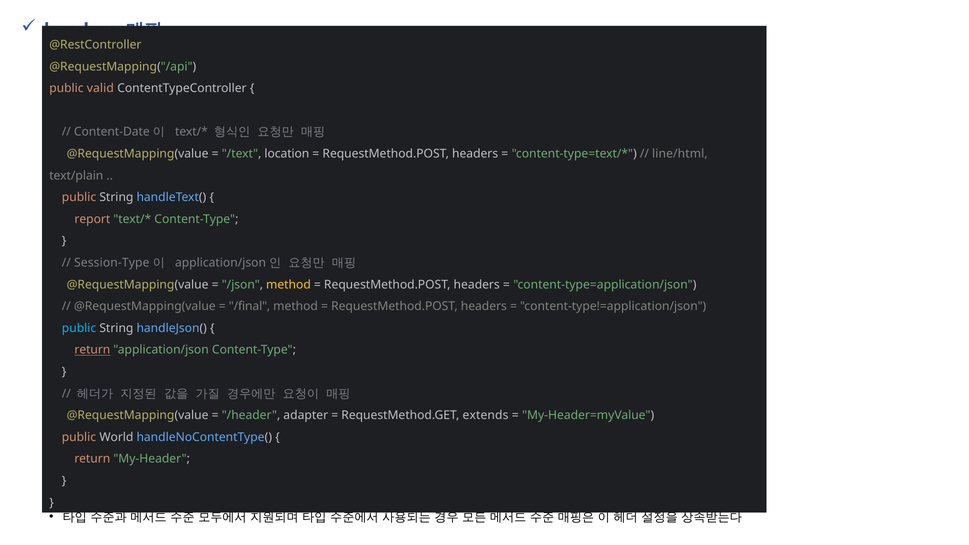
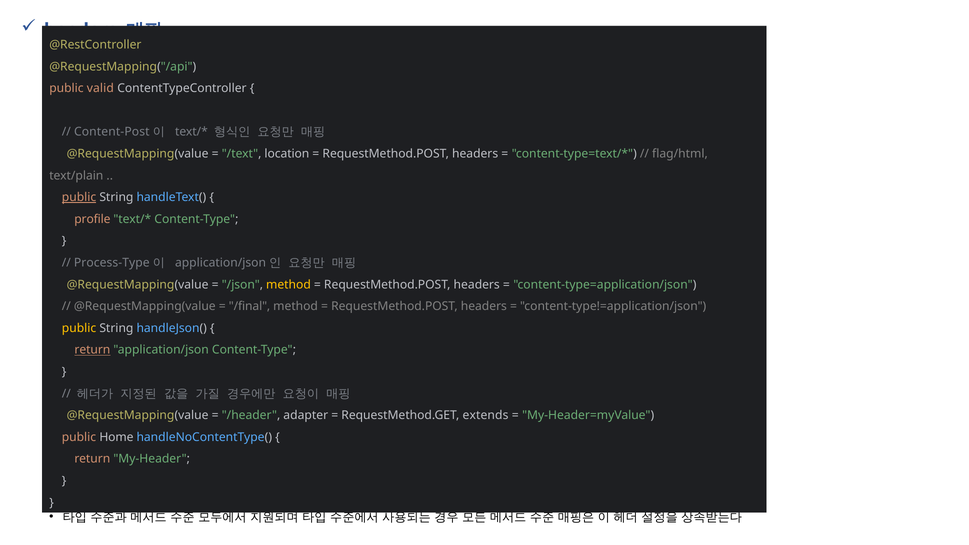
Content-Date: Content-Date -> Content-Post
line/html: line/html -> flag/html
public at (79, 197) underline: none -> present
report: report -> profile
Session-Type: Session-Type -> Process-Type
public at (79, 328) colour: light blue -> yellow
World: World -> Home
